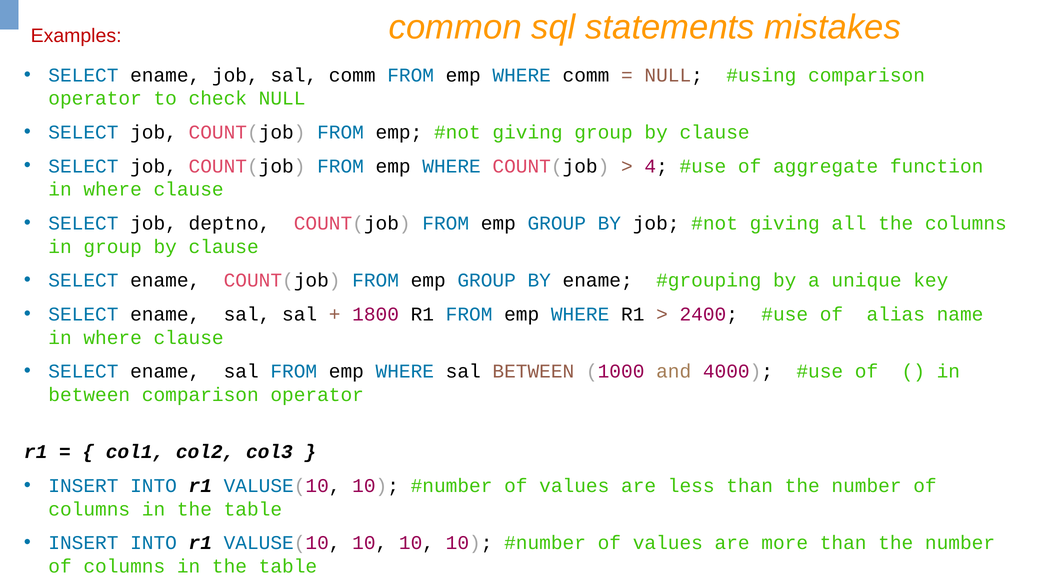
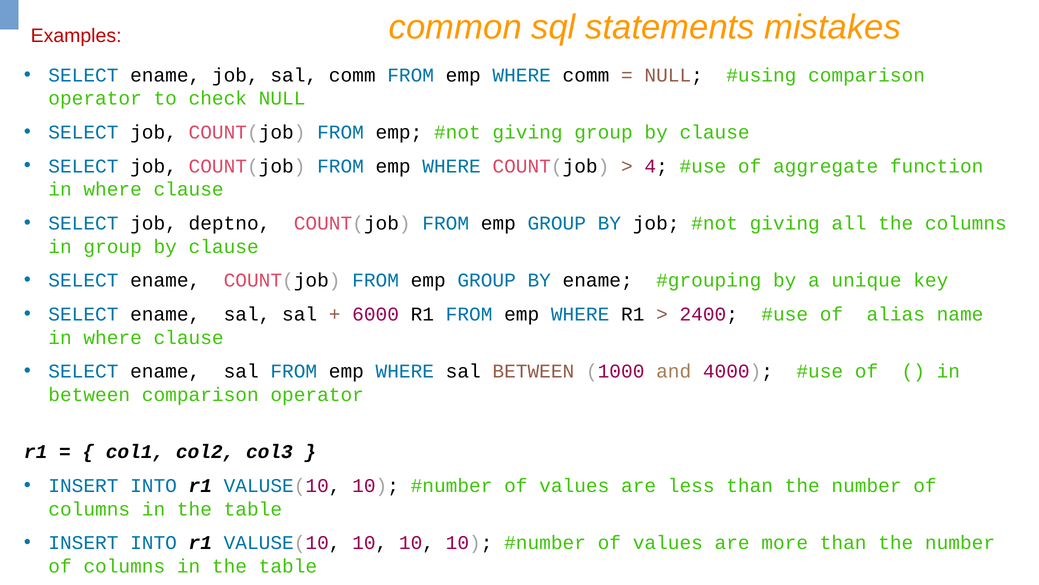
1800: 1800 -> 6000
